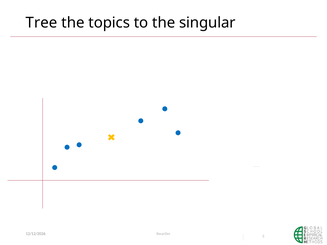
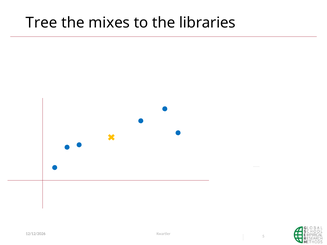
topics: topics -> mixes
singular: singular -> libraries
